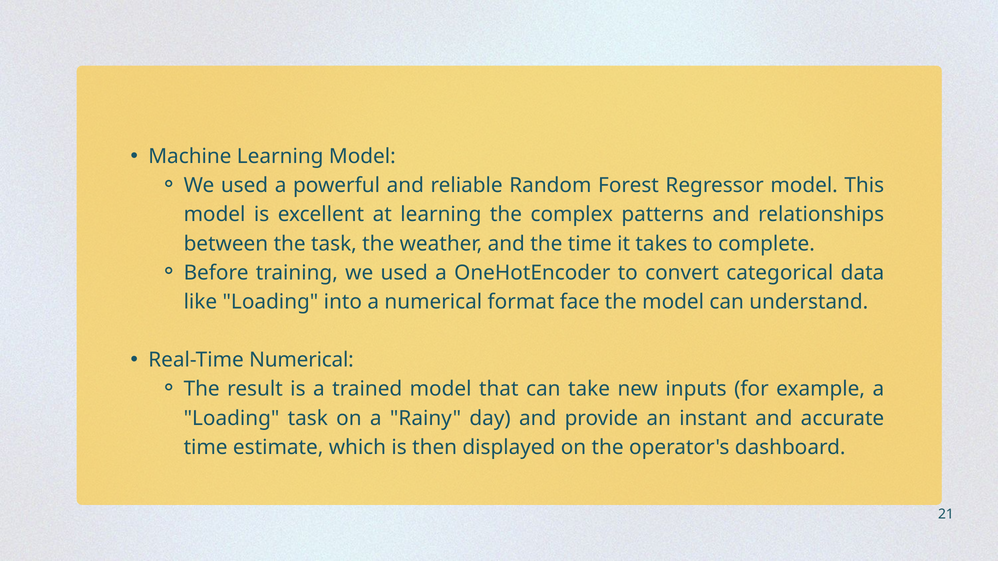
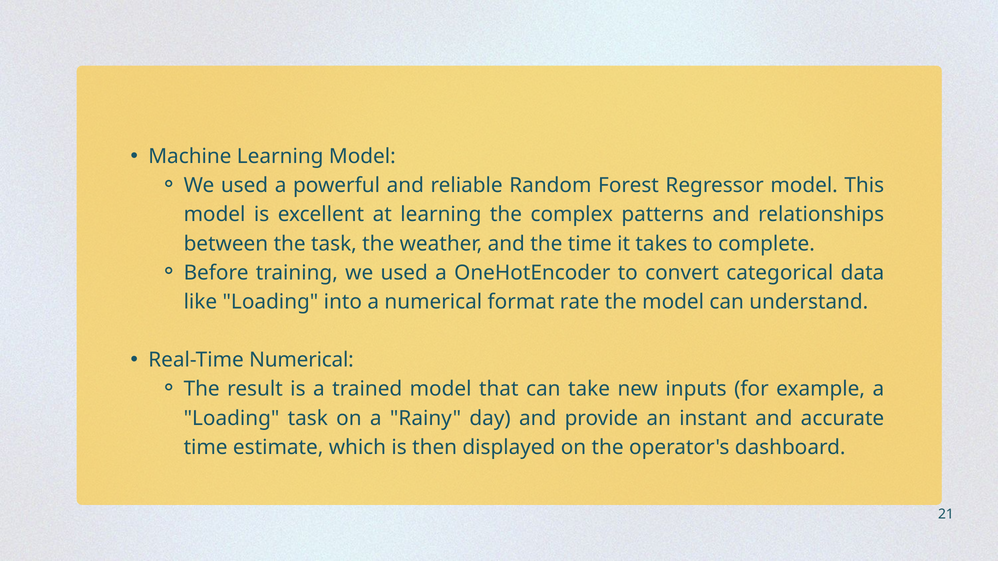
face: face -> rate
